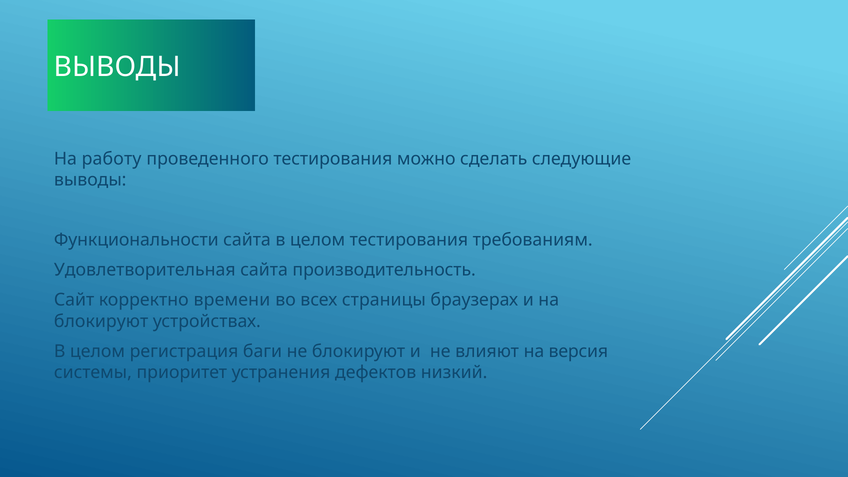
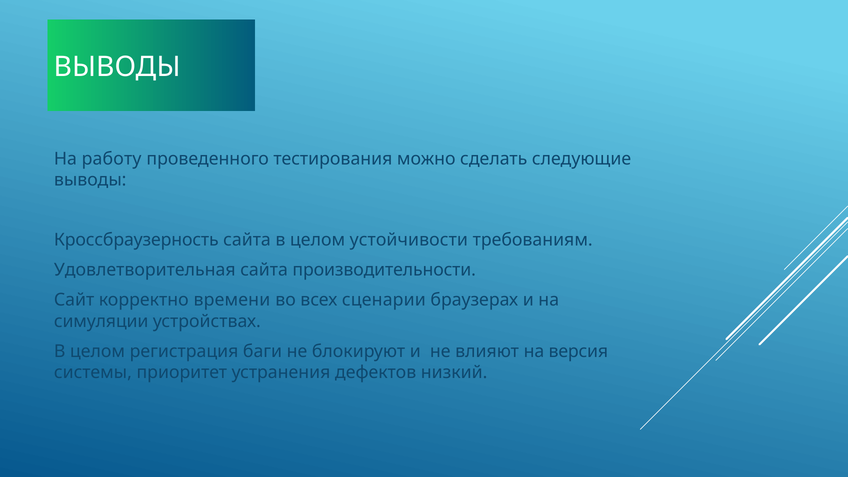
Функциональности: Функциональности -> Кроссбраузерность
целом тестирования: тестирования -> устойчивости
производительность: производительность -> производительности
страницы: страницы -> сценарии
блокируют at (101, 321): блокируют -> симуляции
